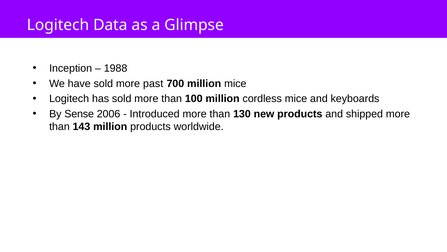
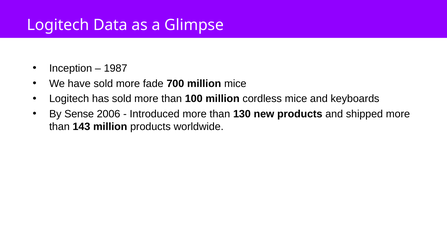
1988: 1988 -> 1987
past: past -> fade
